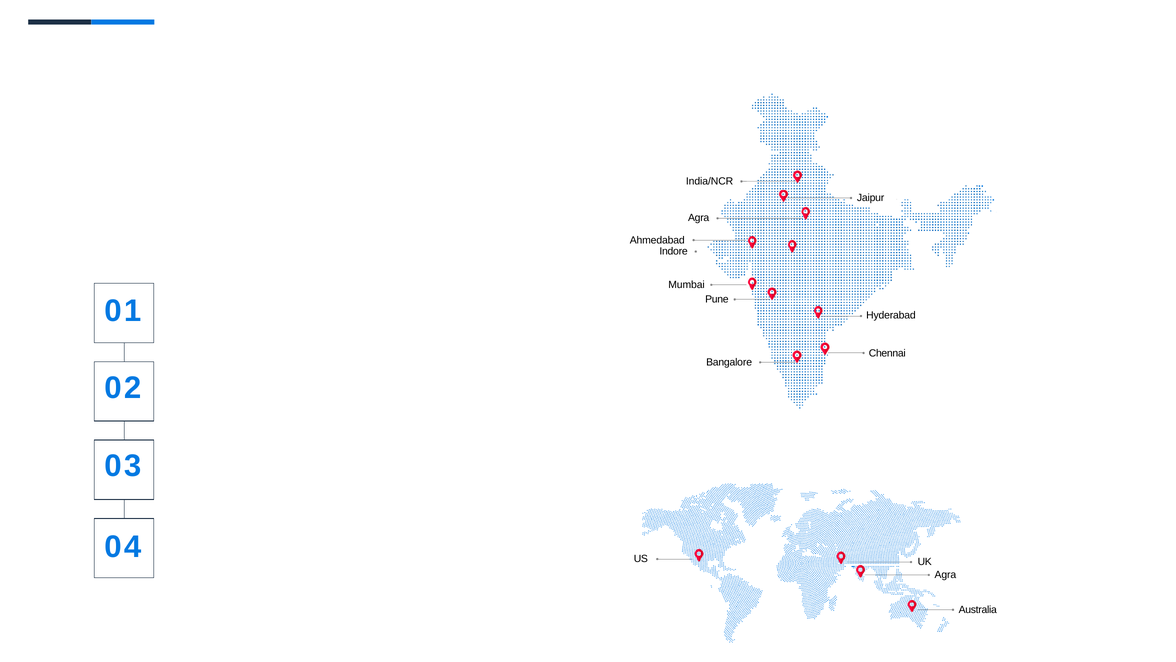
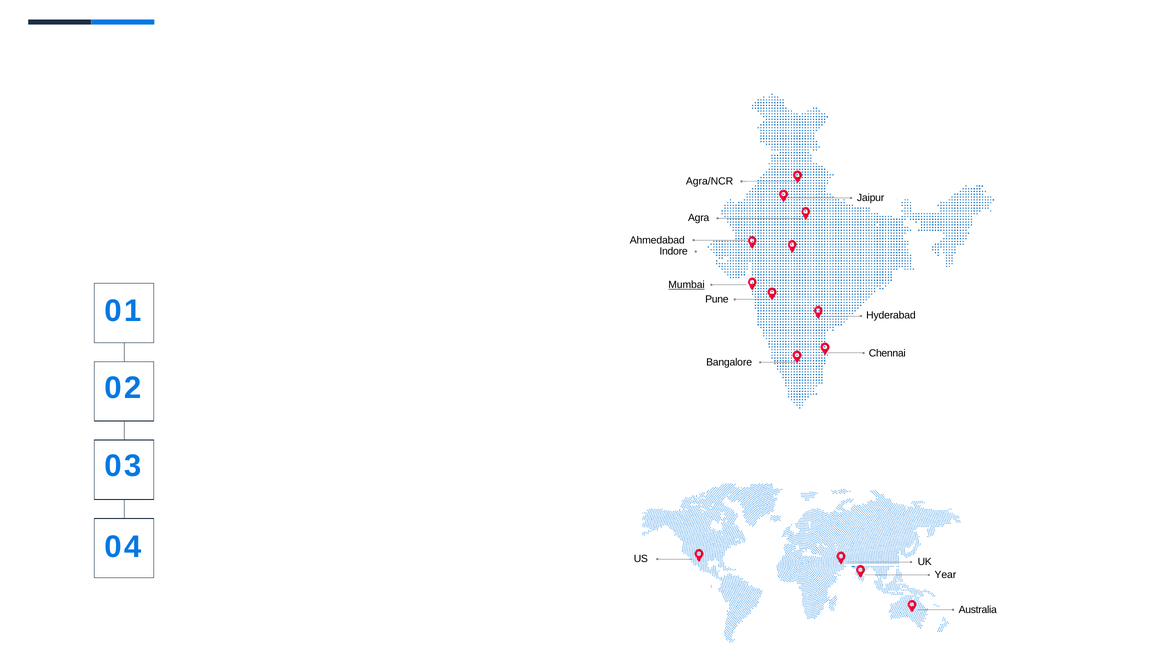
India/NCR: India/NCR -> Agra/NCR
Mumbai underline: none -> present
Agra at (945, 574): Agra -> Year
